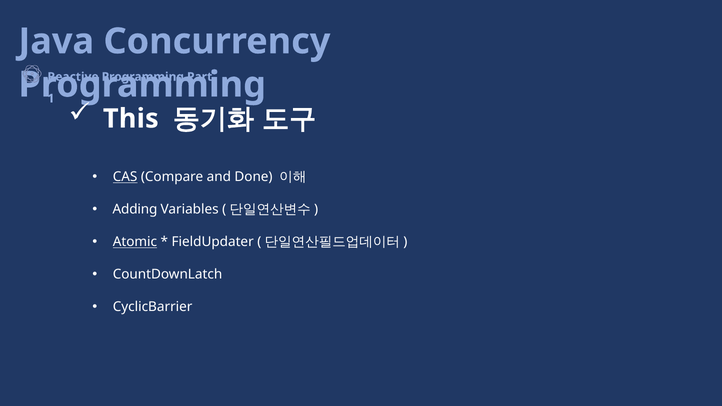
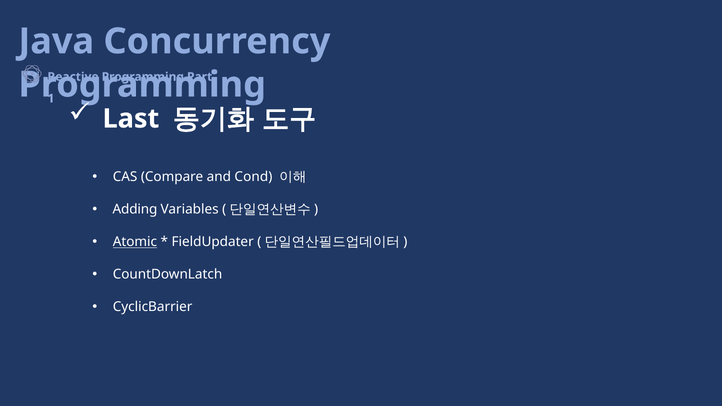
This: This -> Last
CAS underline: present -> none
Done: Done -> Cond
